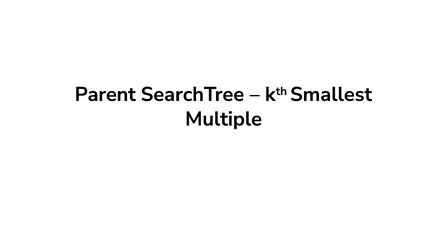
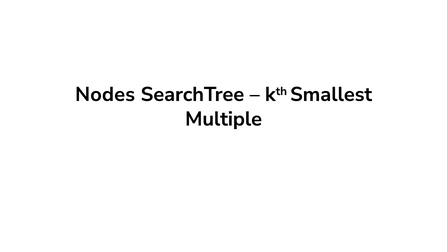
Parent: Parent -> Nodes
